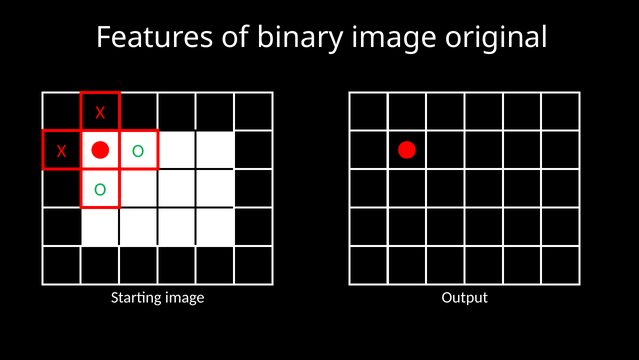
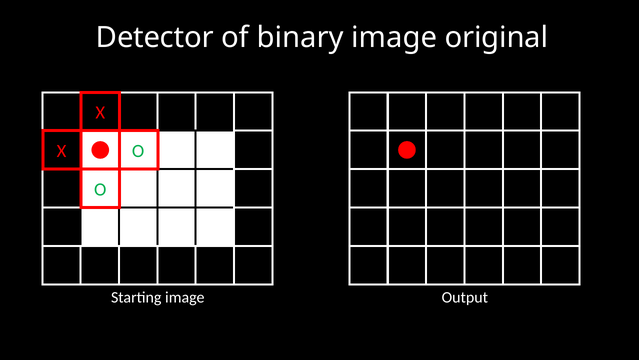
Features: Features -> Detector
